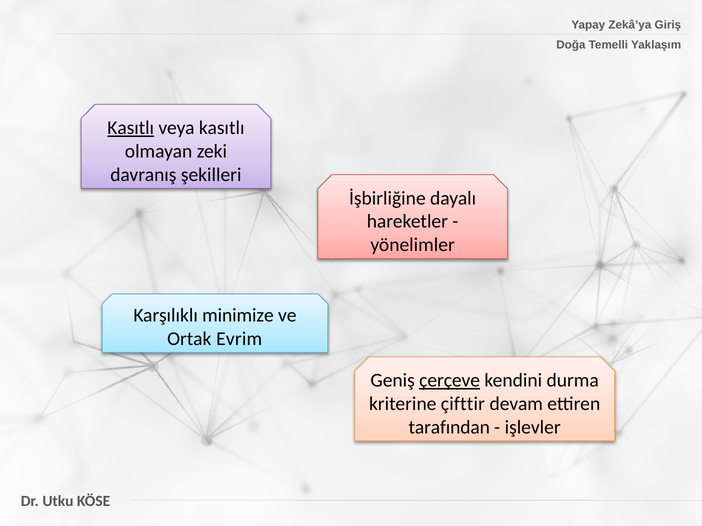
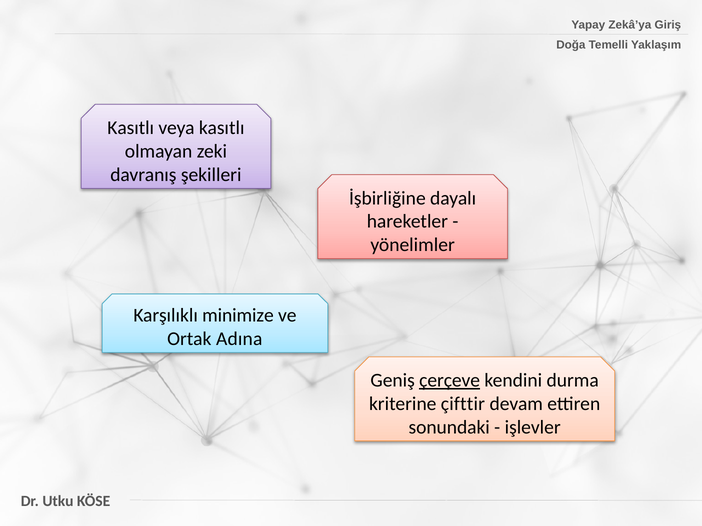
Kasıtlı at (131, 128) underline: present -> none
Evrim: Evrim -> Adına
tarafından: tarafından -> sonundaki
